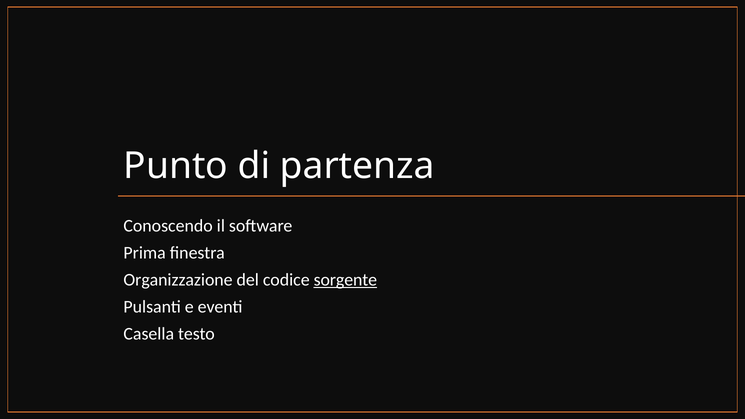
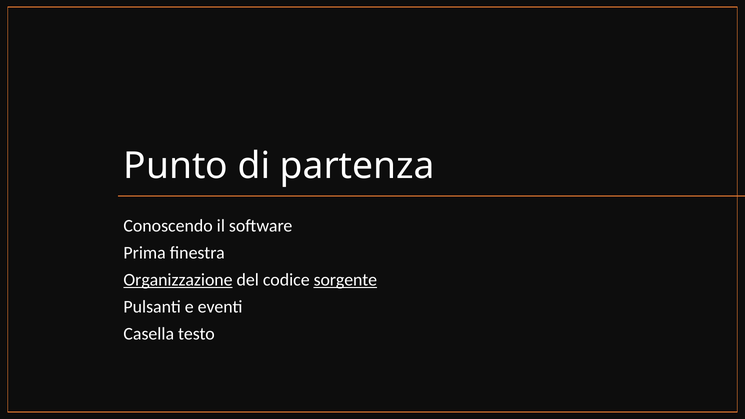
Organizzazione underline: none -> present
